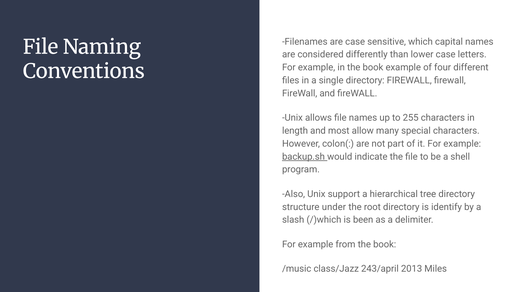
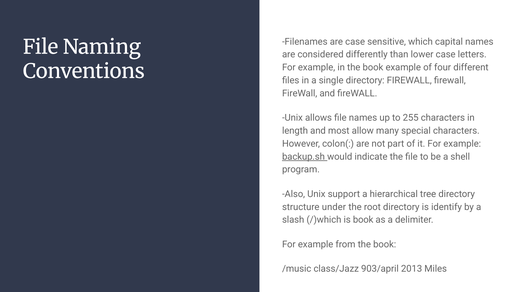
is been: been -> book
243/april: 243/april -> 903/april
